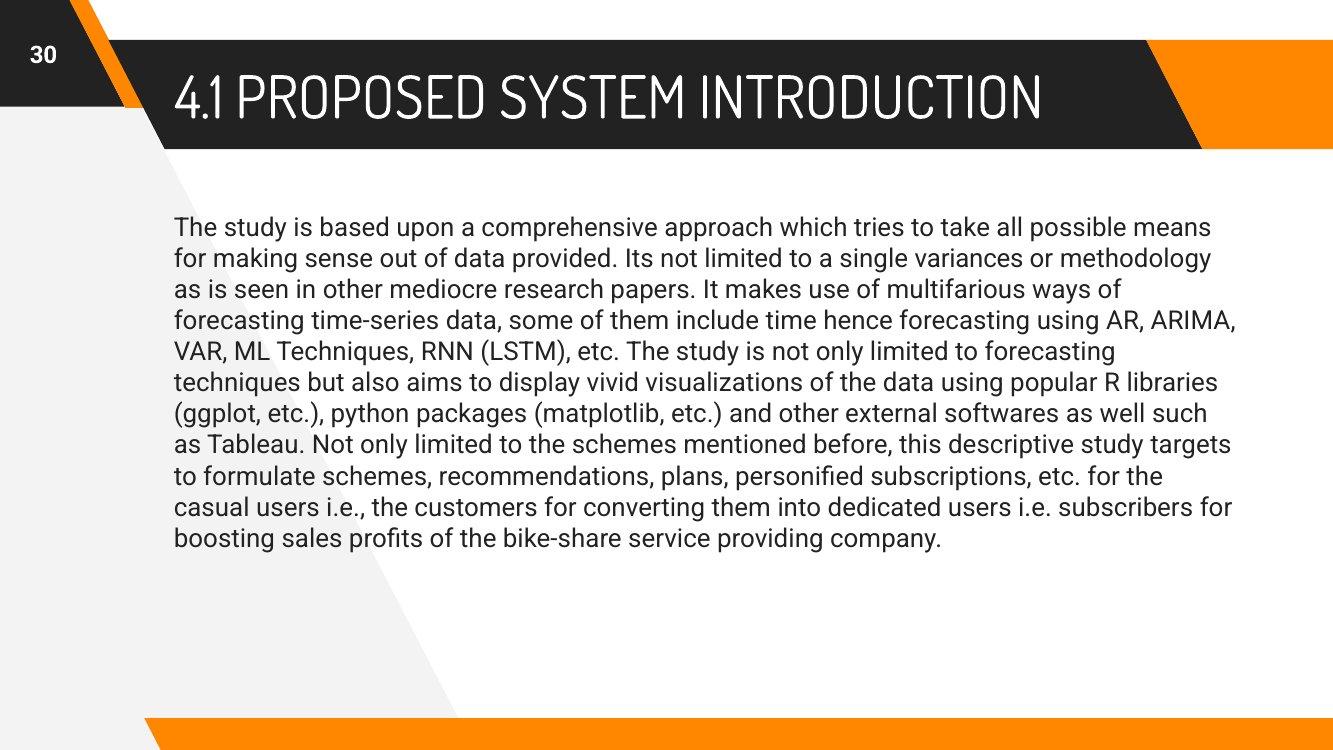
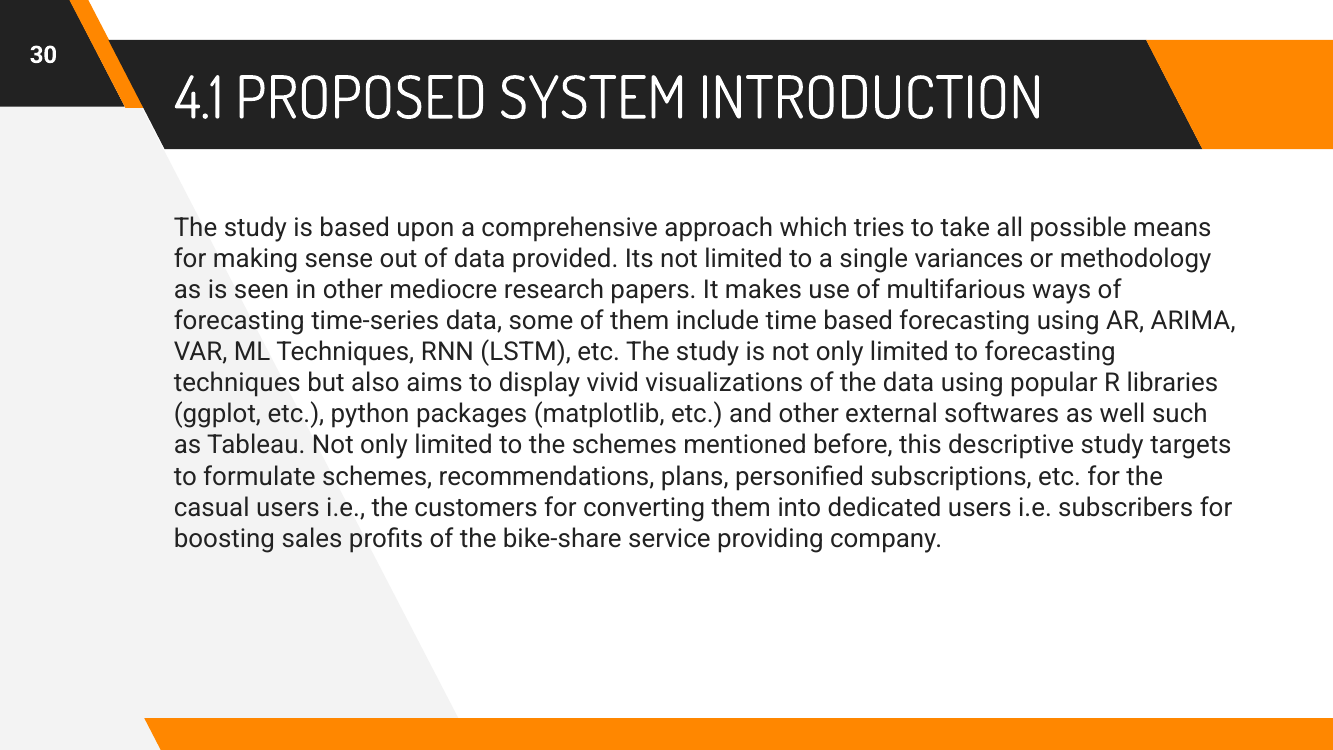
time hence: hence -> based
